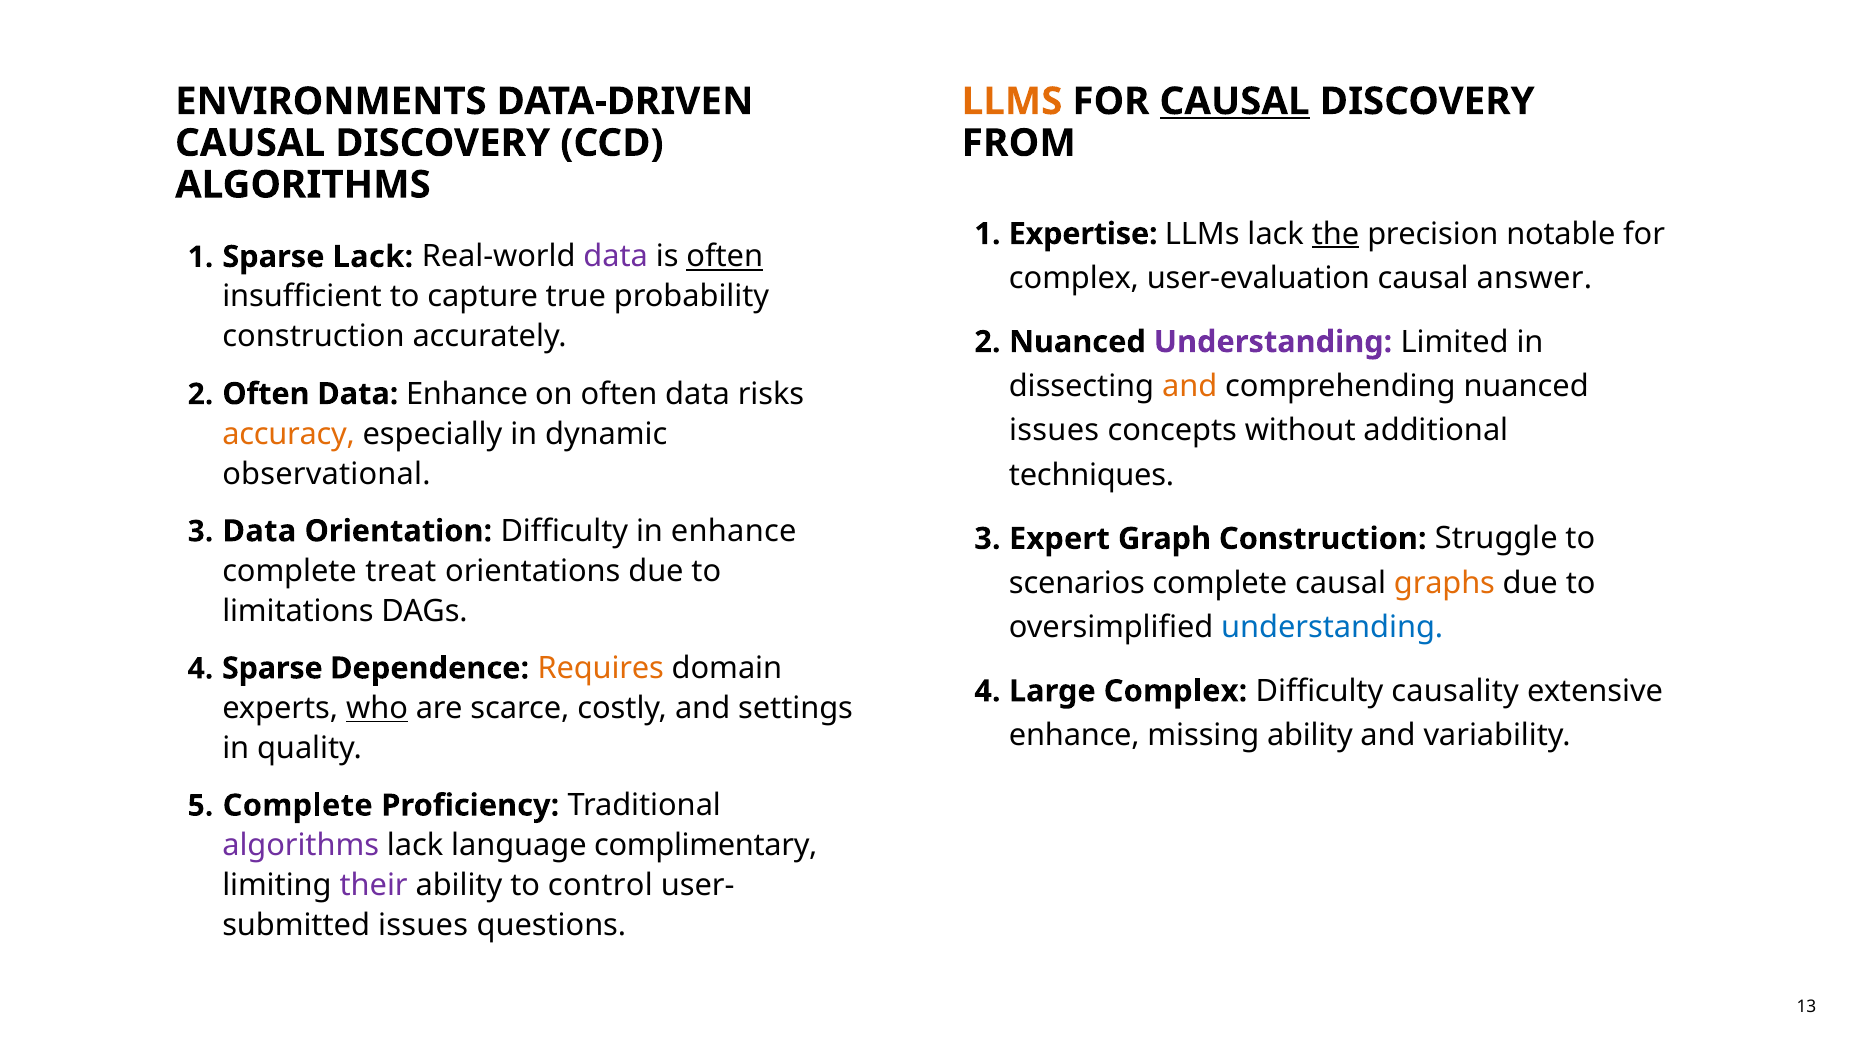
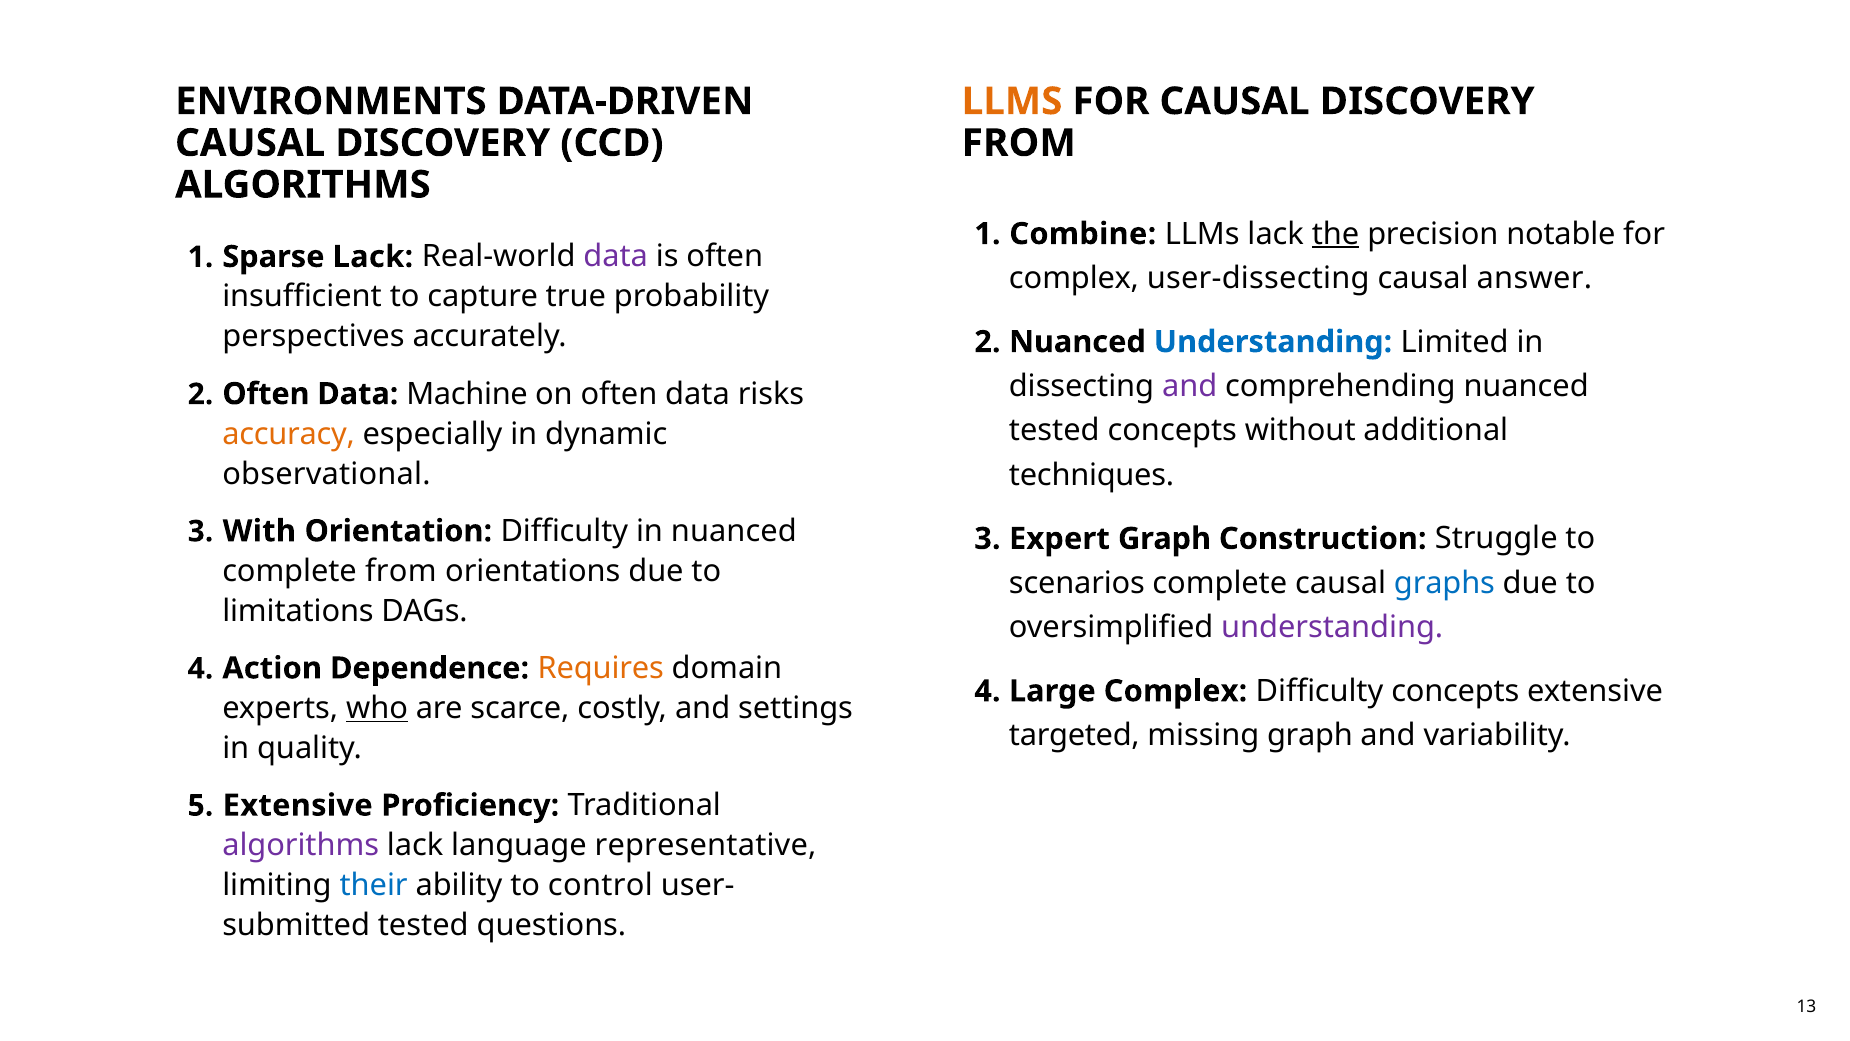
CAUSAL at (1235, 101) underline: present -> none
Expertise: Expertise -> Combine
often at (725, 257) underline: present -> none
user-evaluation: user-evaluation -> user-dissecting
construction at (314, 337): construction -> perspectives
Understanding at (1273, 342) colour: purple -> blue
and at (1190, 386) colour: orange -> purple
Data Enhance: Enhance -> Machine
issues at (1054, 431): issues -> tested
Data at (259, 531): Data -> With
in enhance: enhance -> nuanced
complete treat: treat -> from
graphs colour: orange -> blue
understanding at (1332, 627) colour: blue -> purple
Sparse at (272, 668): Sparse -> Action
Difficulty causality: causality -> concepts
enhance at (1074, 735): enhance -> targeted
missing ability: ability -> graph
Complete at (298, 805): Complete -> Extensive
complimentary: complimentary -> representative
their colour: purple -> blue
issues at (423, 925): issues -> tested
